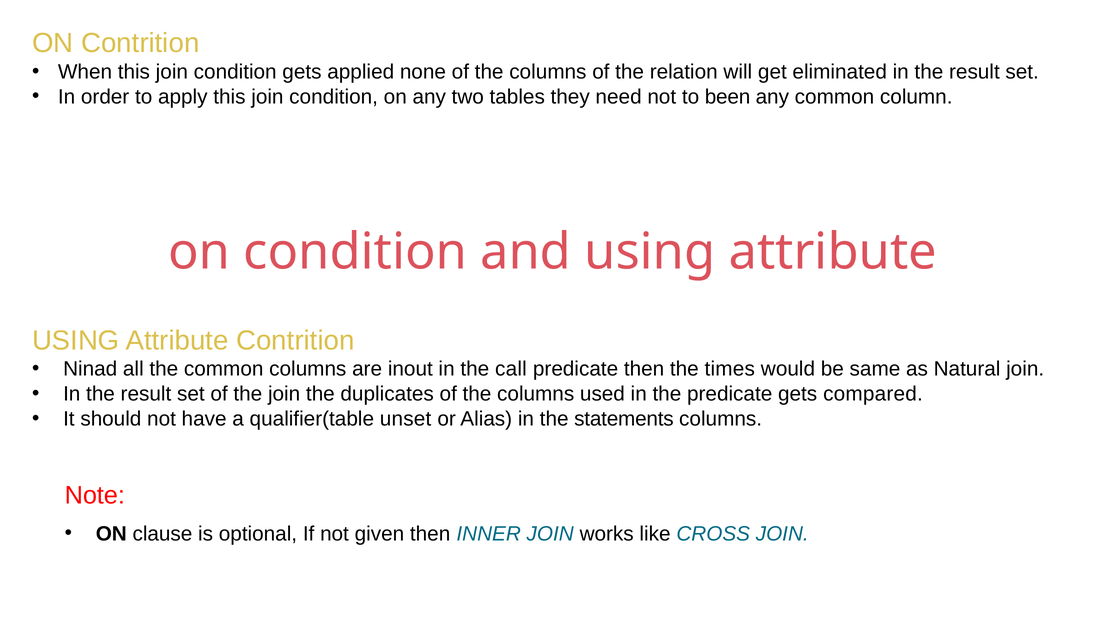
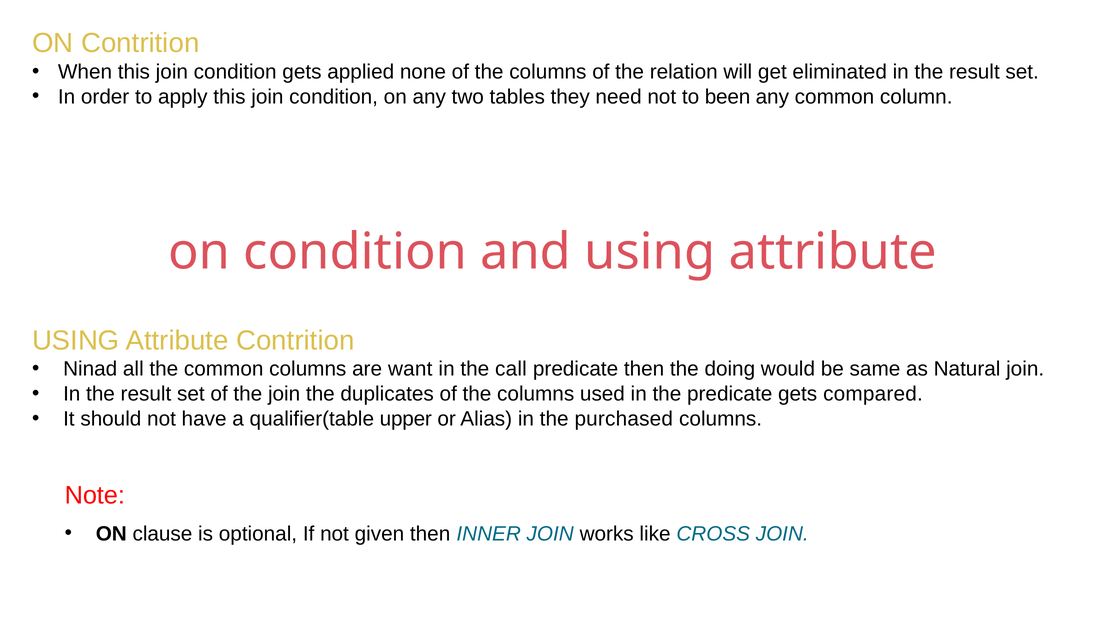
inout: inout -> want
times: times -> doing
unset: unset -> upper
statements: statements -> purchased
